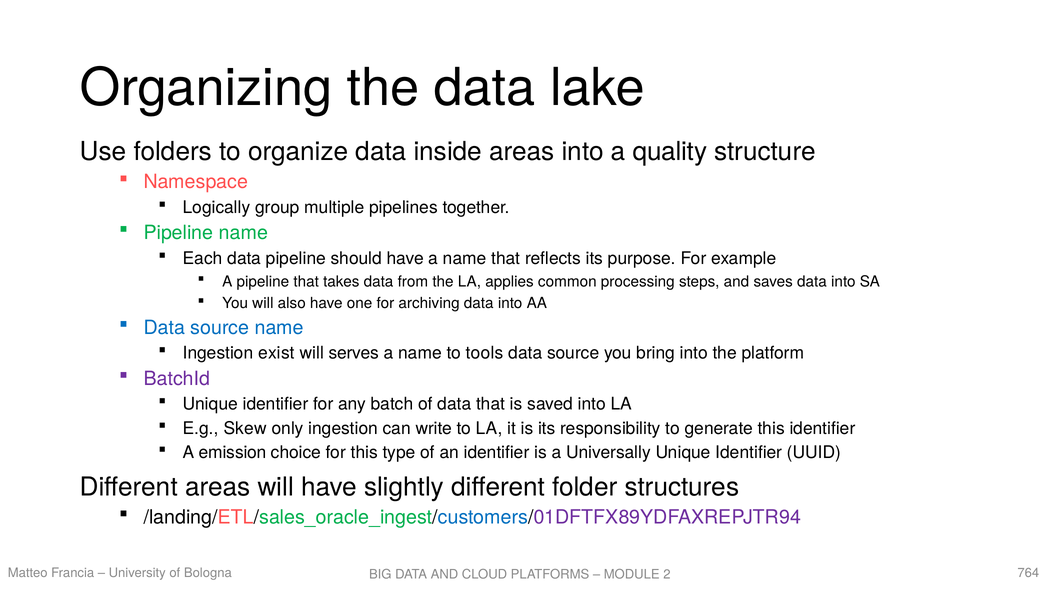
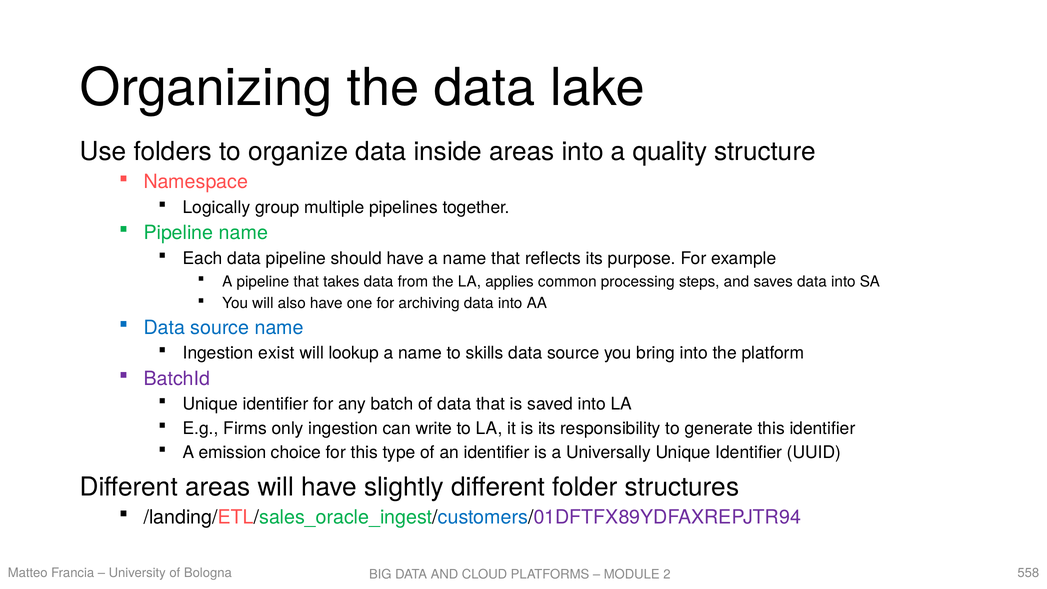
serves: serves -> lookup
tools: tools -> skills
Skew: Skew -> Firms
764: 764 -> 558
